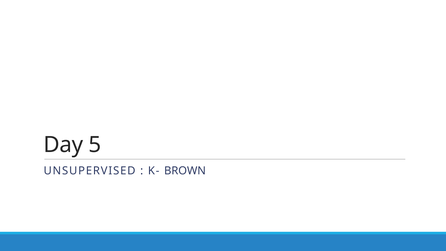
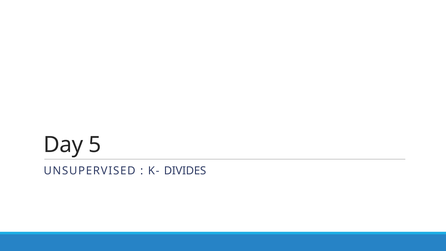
BROWN: BROWN -> DIVIDES
